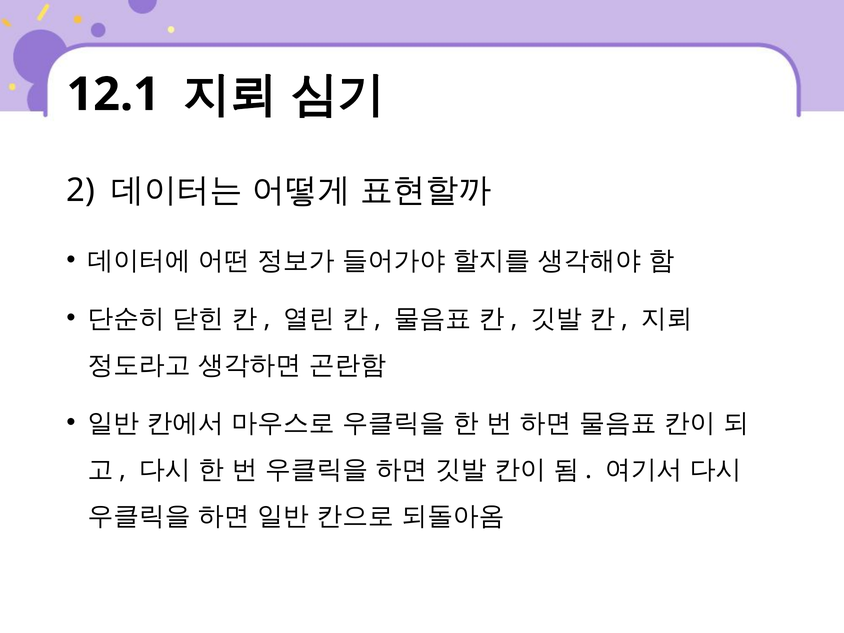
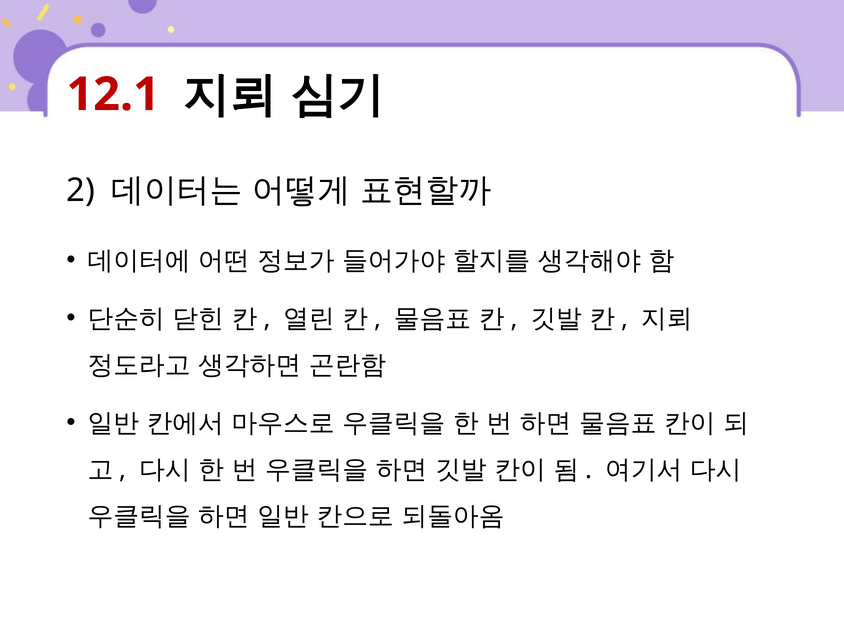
12.1 colour: black -> red
